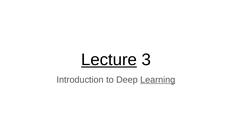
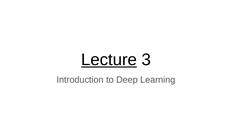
Learning underline: present -> none
